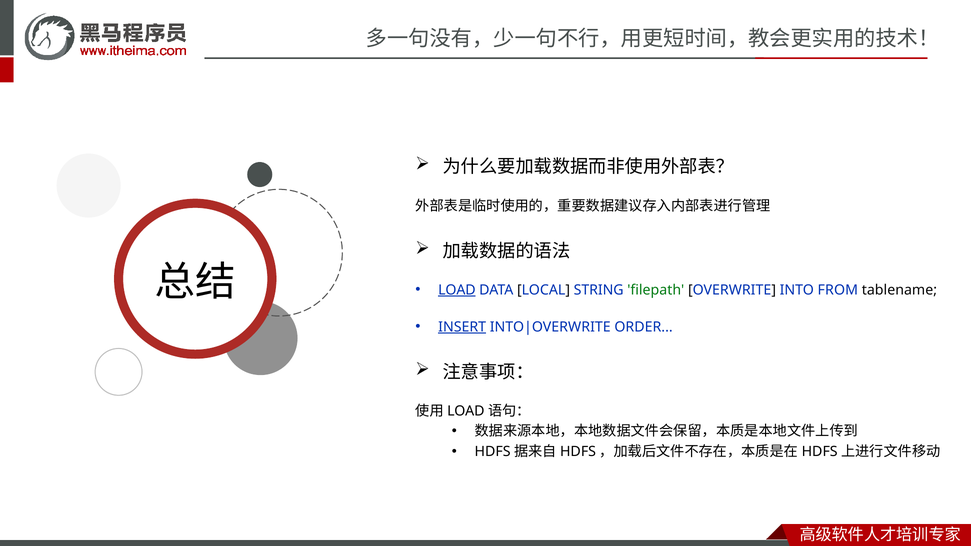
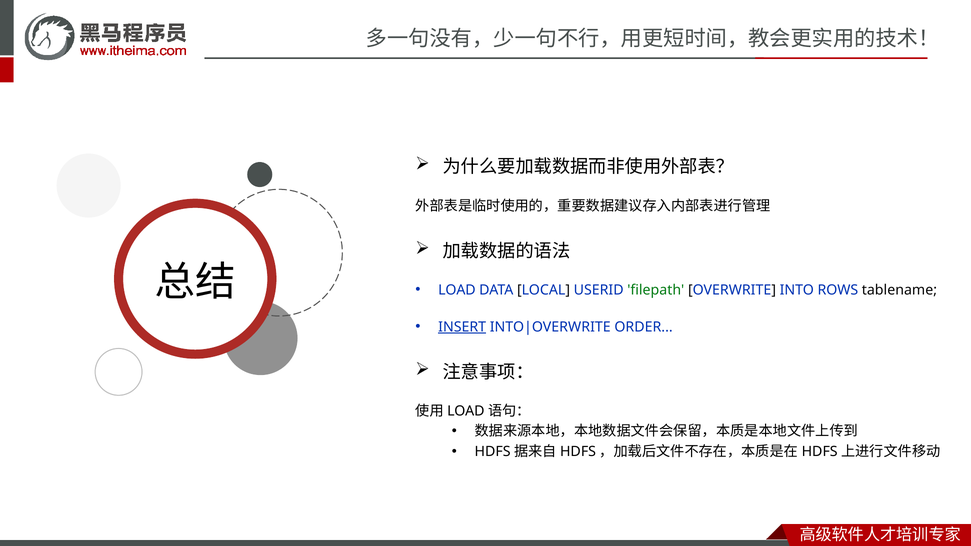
LOAD underline: present -> none
STRING: STRING -> USERID
FROM: FROM -> ROWS
